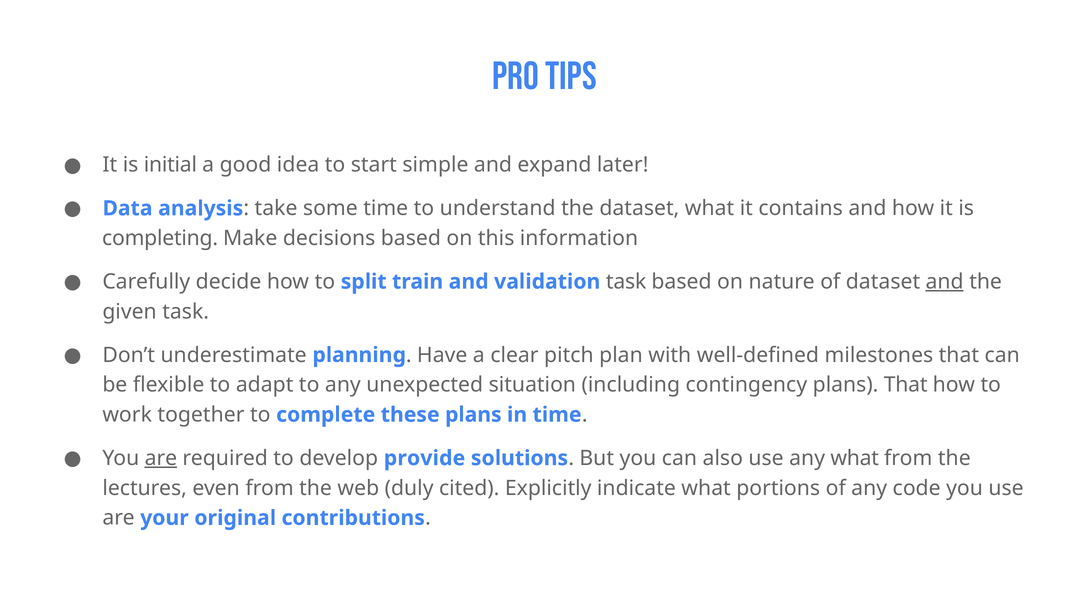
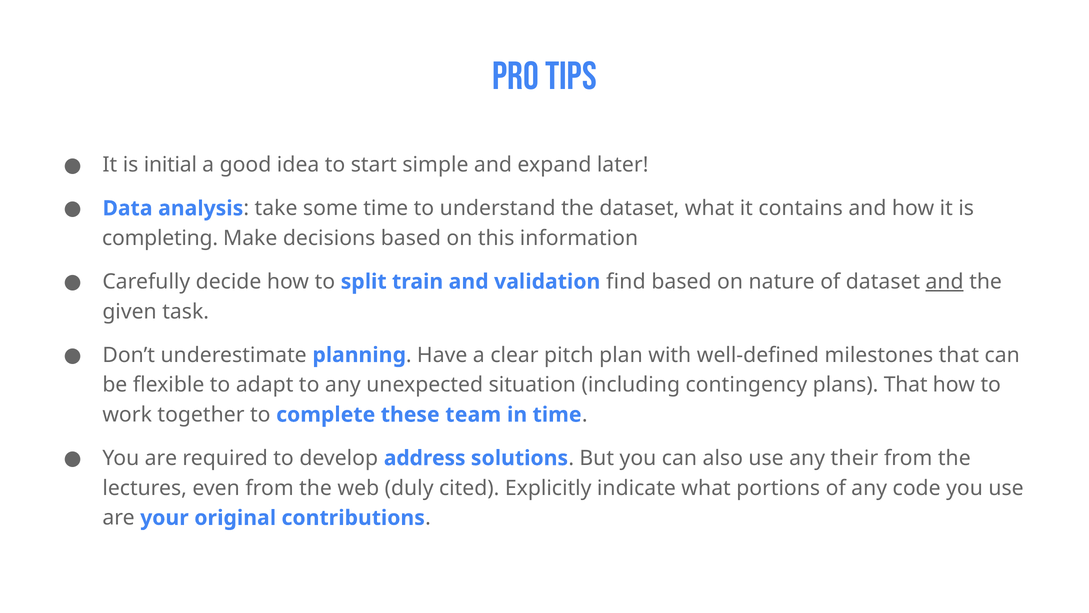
validation task: task -> find
these plans: plans -> team
are at (161, 458) underline: present -> none
provide: provide -> address
any what: what -> their
